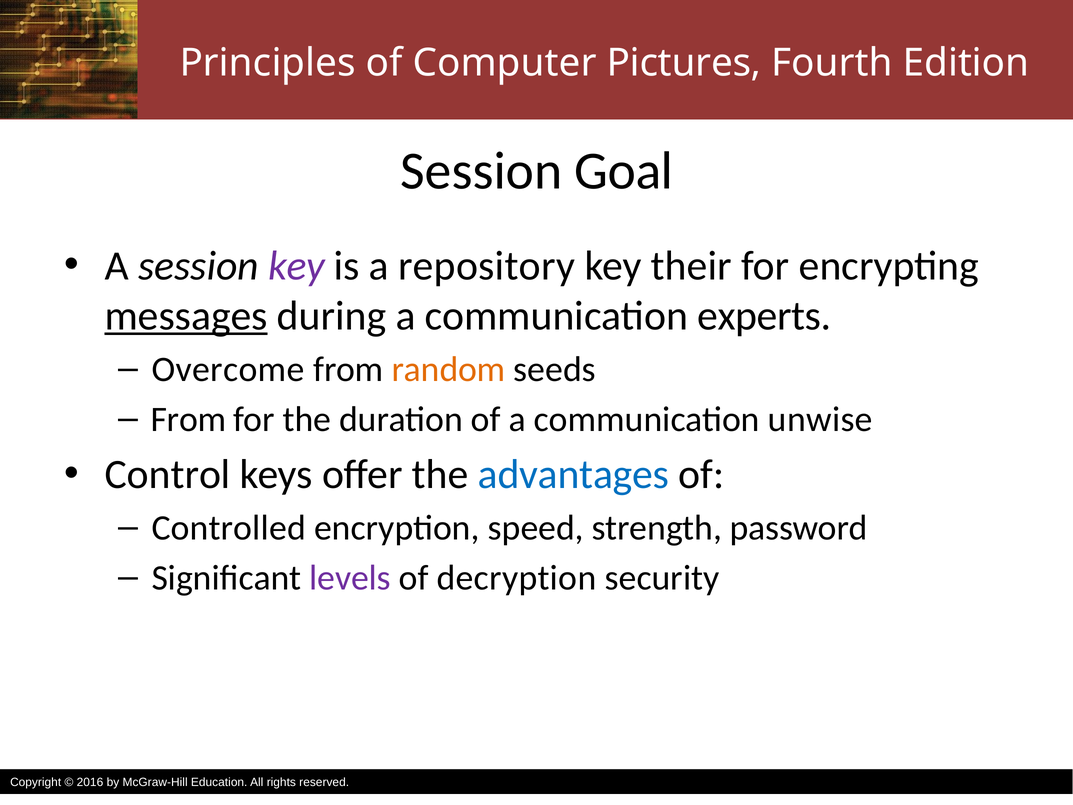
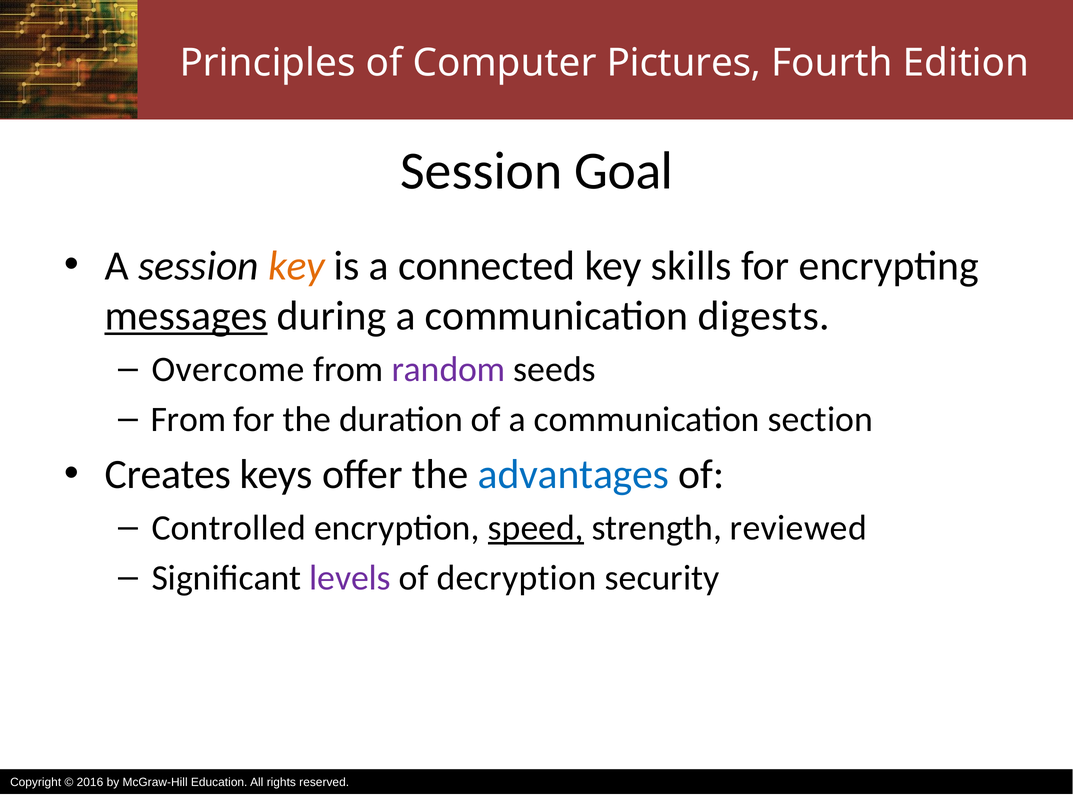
key at (296, 266) colour: purple -> orange
repository: repository -> connected
their: their -> skills
experts: experts -> digests
random colour: orange -> purple
unwise: unwise -> section
Control: Control -> Creates
speed underline: none -> present
password: password -> reviewed
